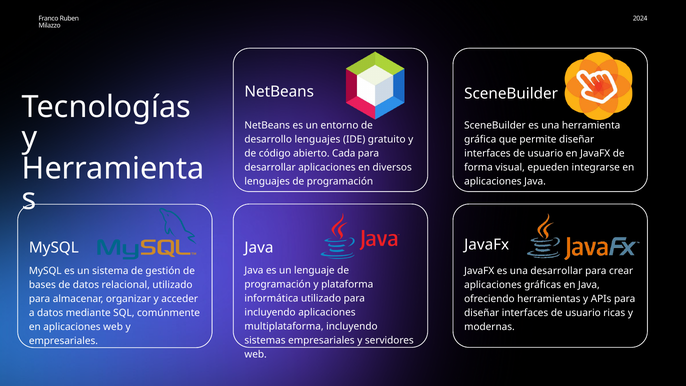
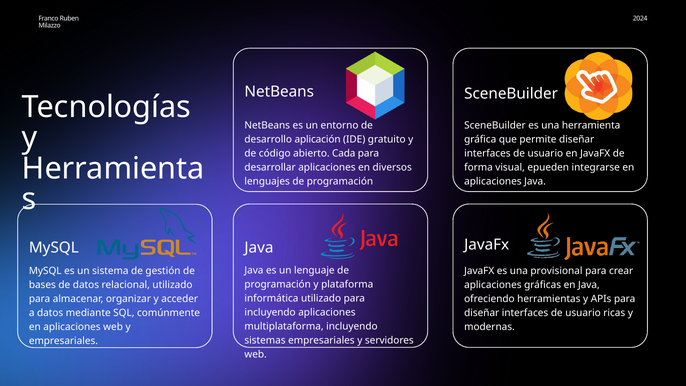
desarrollo lenguajes: lenguajes -> aplicación
una desarrollar: desarrollar -> provisional
